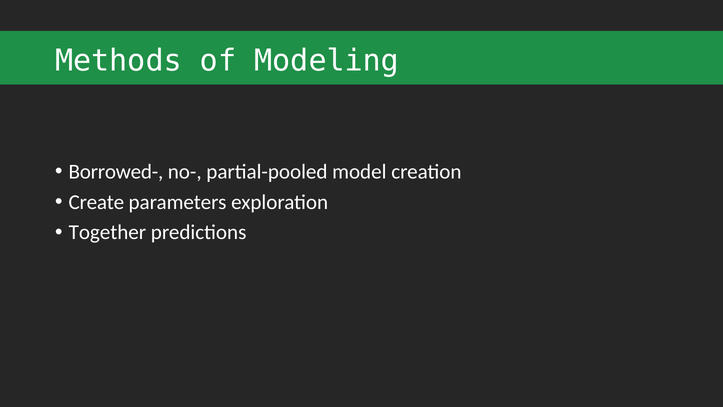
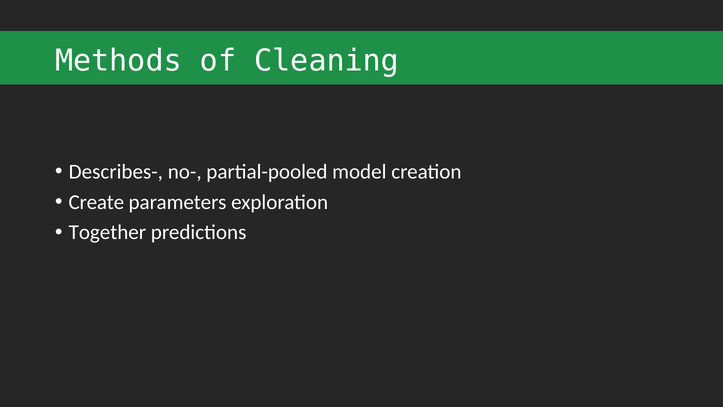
Modeling: Modeling -> Cleaning
Borrowed-: Borrowed- -> Describes-
